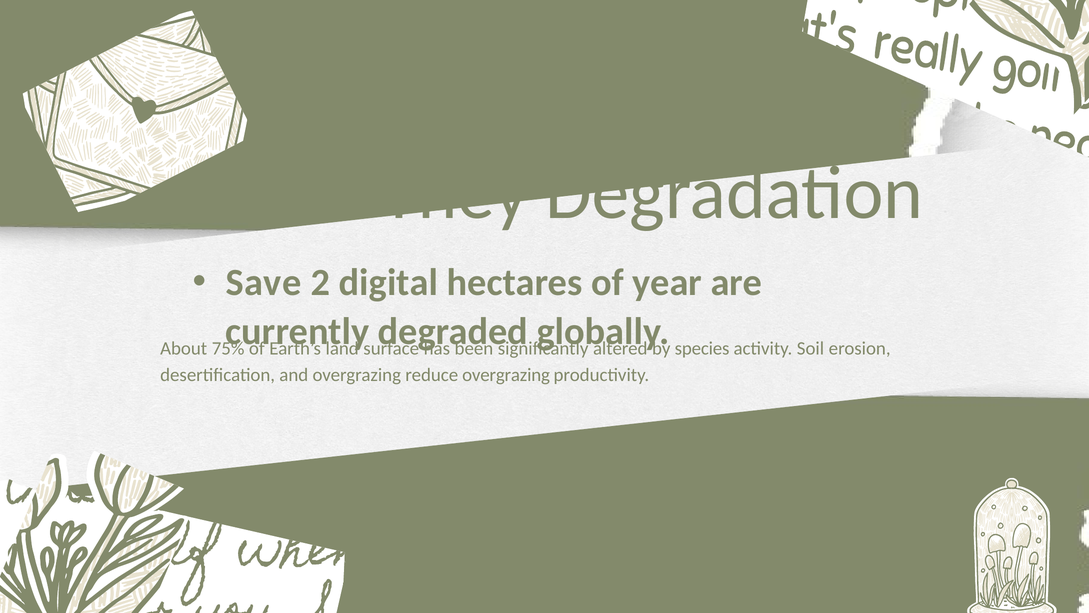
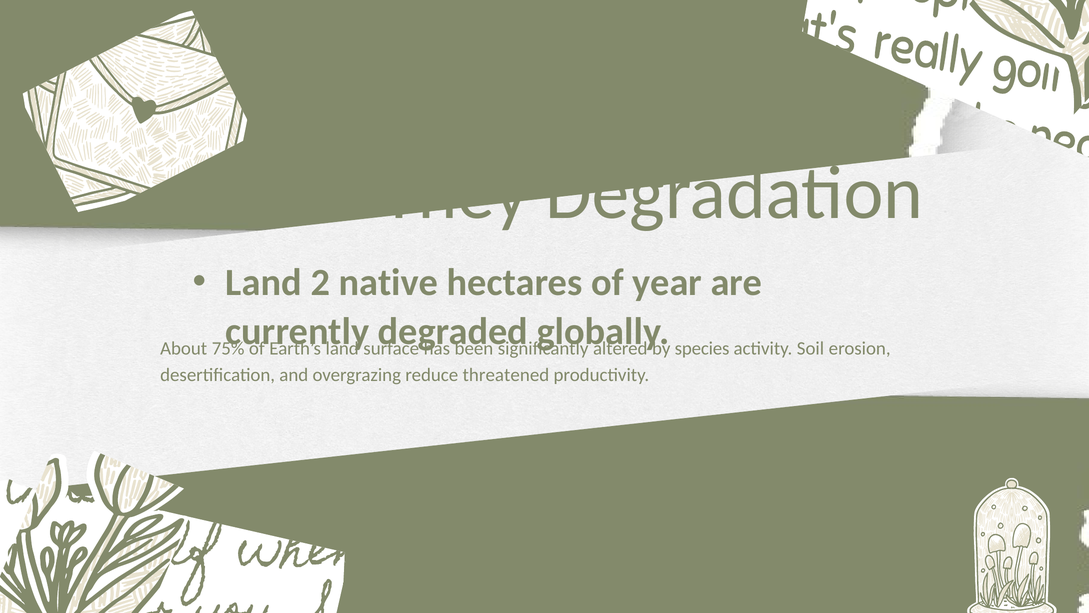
Save at (264, 282): Save -> Land
digital: digital -> native
reduce overgrazing: overgrazing -> threatened
